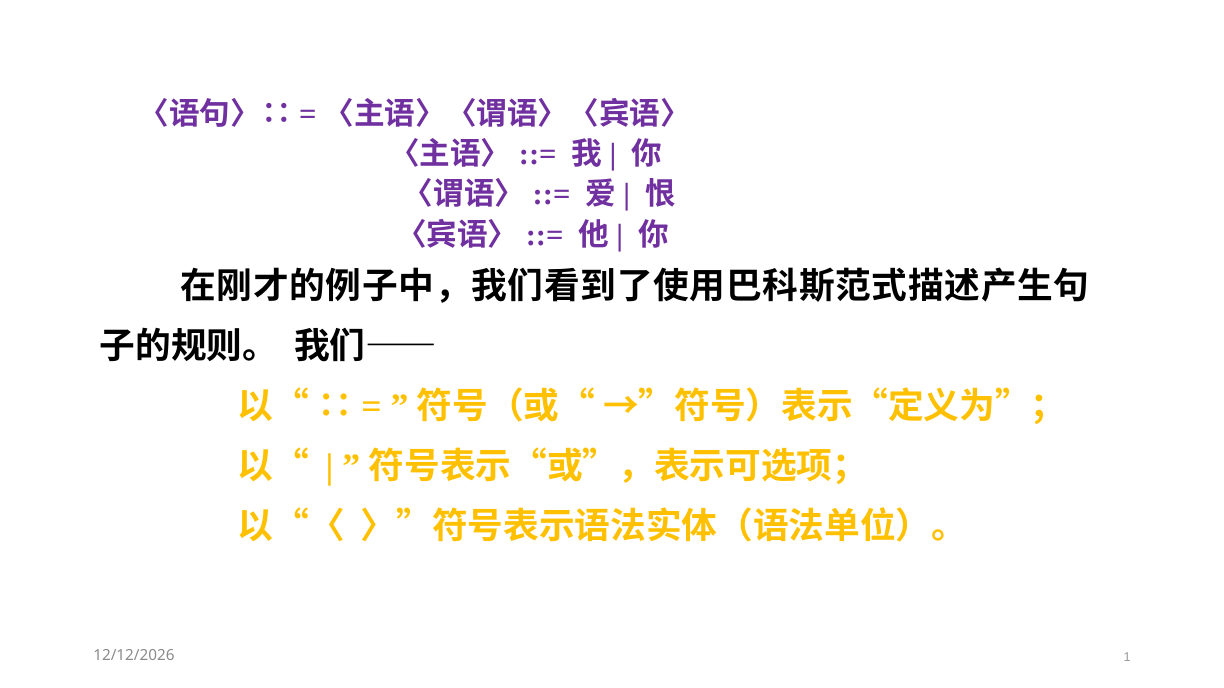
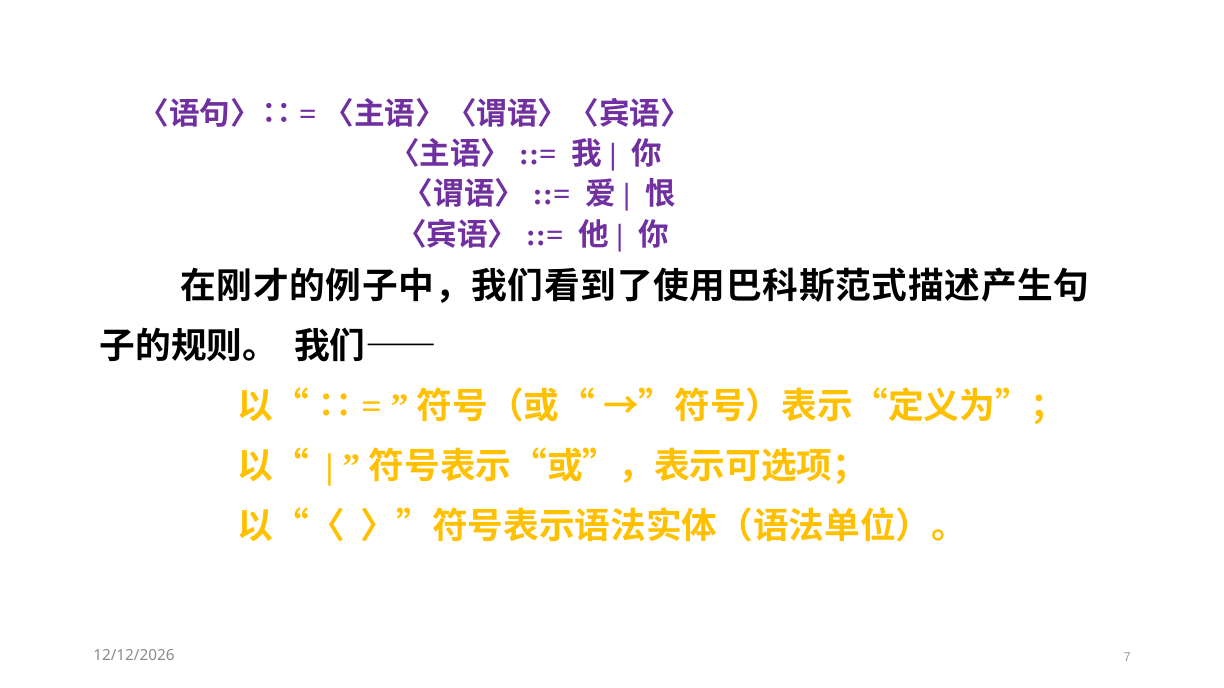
1: 1 -> 7
